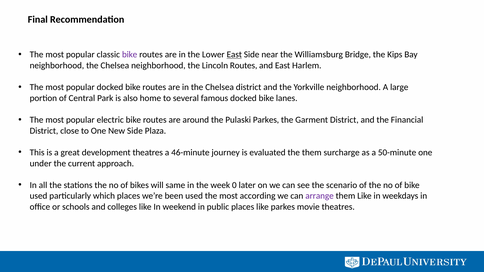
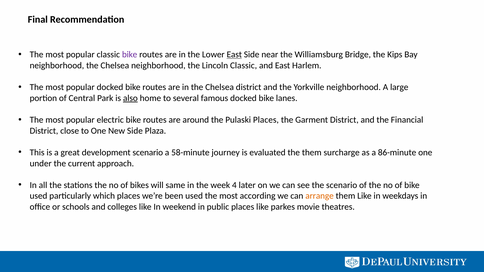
Lincoln Routes: Routes -> Classic
also underline: none -> present
Pulaski Parkes: Parkes -> Places
development theatres: theatres -> scenario
46-minute: 46-minute -> 58-minute
50-minute: 50-minute -> 86-minute
0: 0 -> 4
arrange colour: purple -> orange
